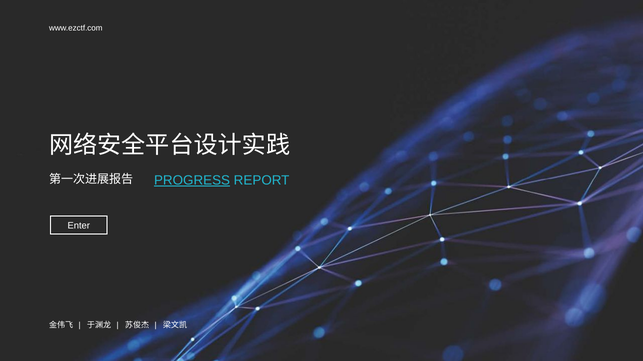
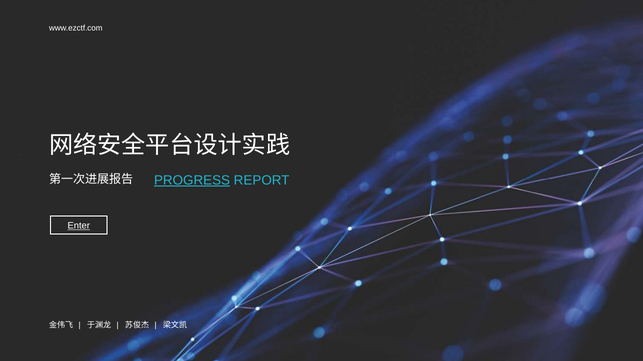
Enter underline: none -> present
